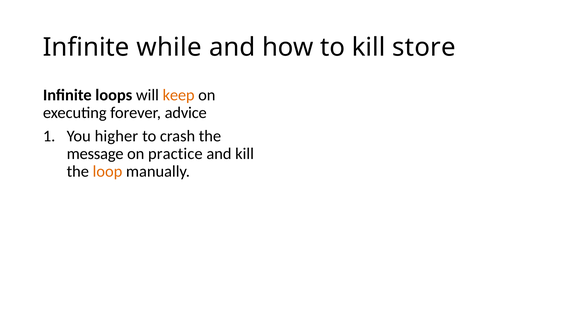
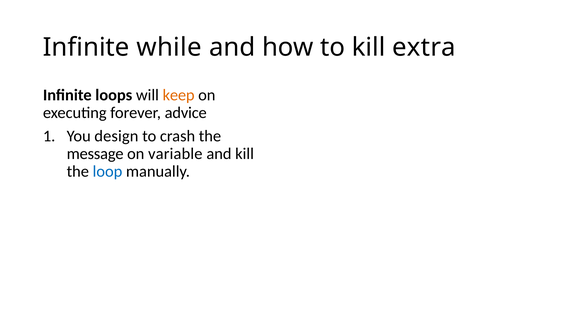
store: store -> extra
higher: higher -> design
practice: practice -> variable
loop colour: orange -> blue
